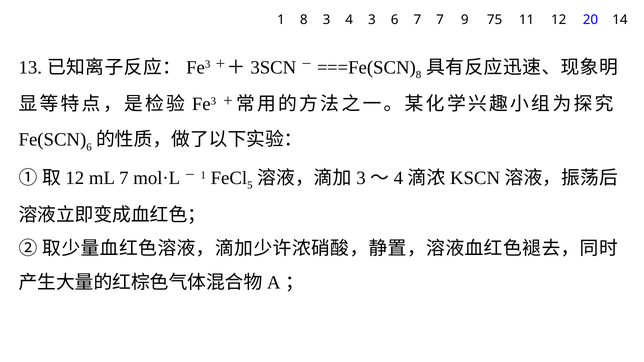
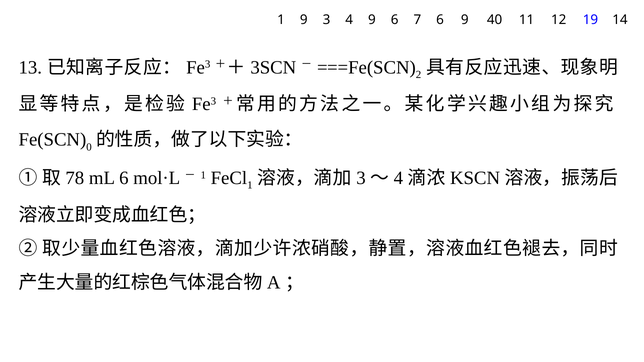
1 8: 8 -> 9
4 3: 3 -> 9
7 7: 7 -> 6
75: 75 -> 40
20: 20 -> 19
8 at (419, 75): 8 -> 2
6 at (89, 147): 6 -> 0
12 at (75, 178): 12 -> 78
mL 7: 7 -> 6
5 at (250, 186): 5 -> 1
